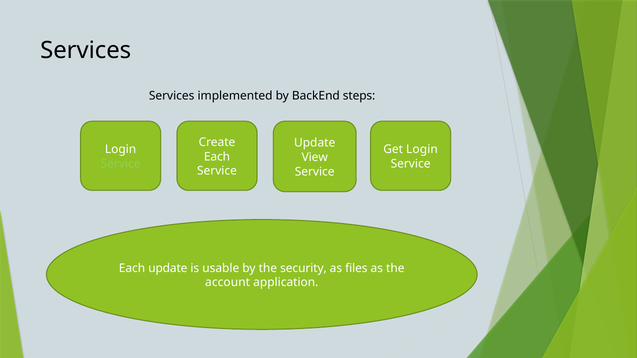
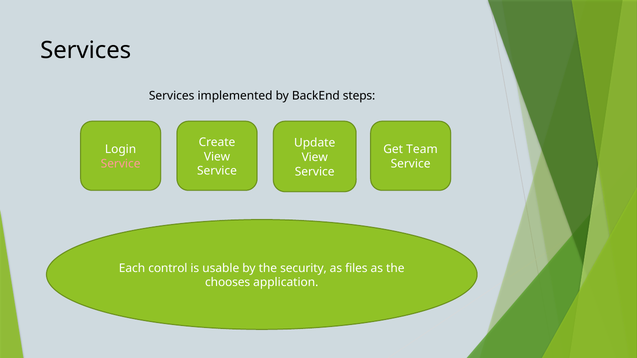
Get Login: Login -> Team
Each at (217, 157): Each -> View
Service at (121, 164) colour: light green -> pink
Each update: update -> control
account: account -> chooses
